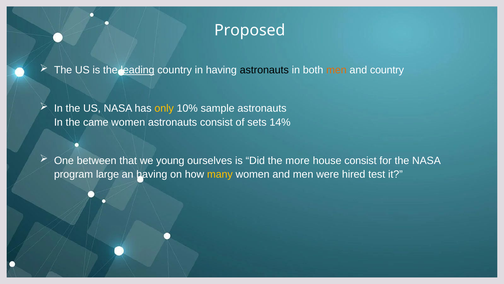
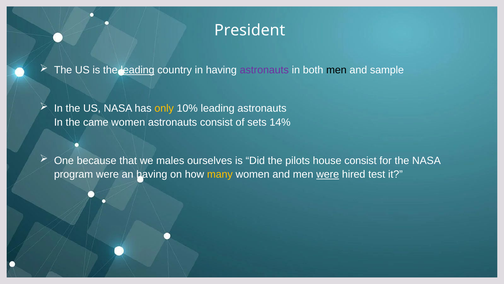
Proposed: Proposed -> President
astronauts at (264, 70) colour: black -> purple
men at (336, 70) colour: orange -> black
and country: country -> sample
10% sample: sample -> leading
between: between -> because
young: young -> males
more: more -> pilots
program large: large -> were
were at (328, 174) underline: none -> present
